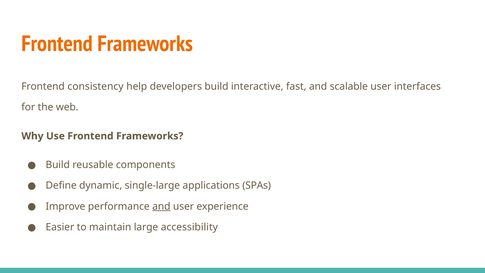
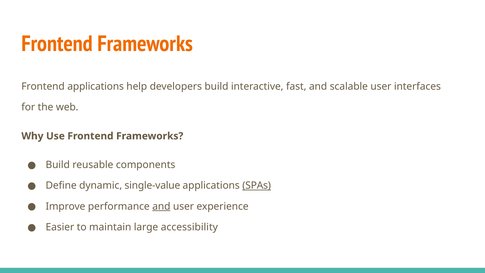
Frontend consistency: consistency -> applications
single-large: single-large -> single-value
SPAs underline: none -> present
